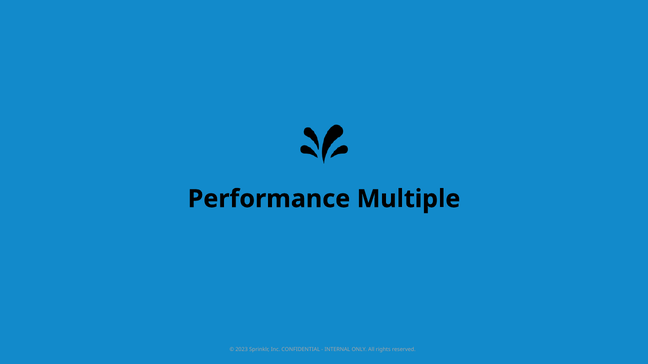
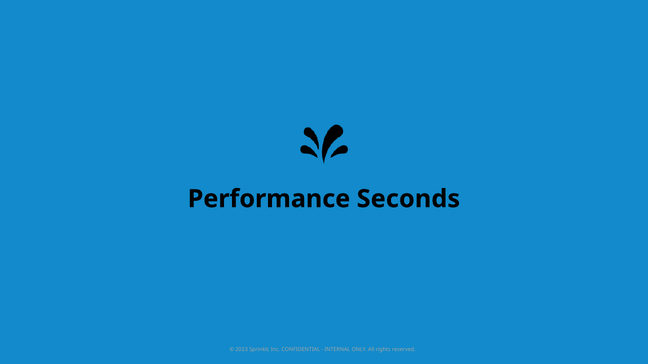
Multiple: Multiple -> Seconds
